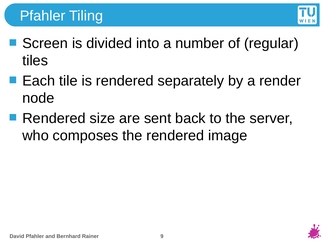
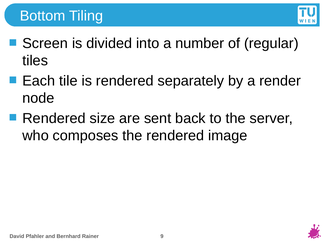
Pfahler at (43, 16): Pfahler -> Bottom
